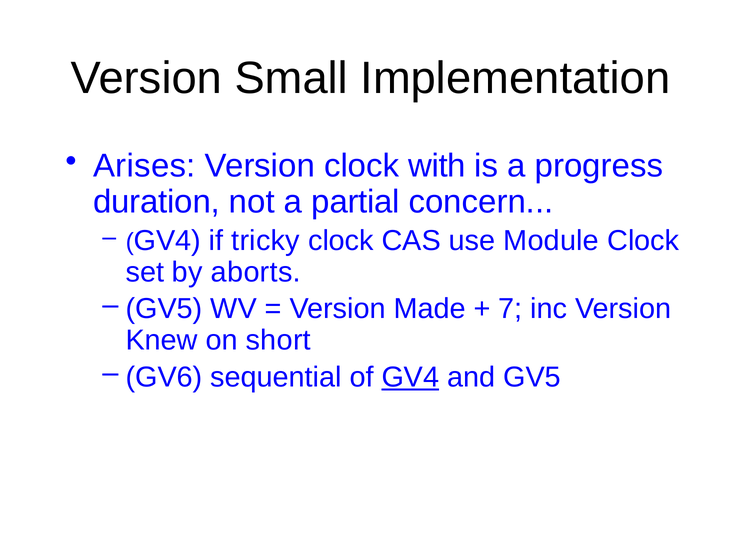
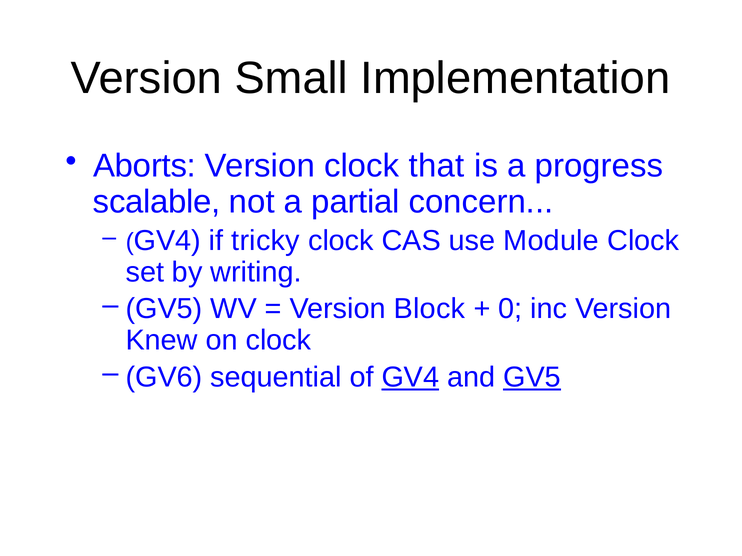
Arises: Arises -> Aborts
with: with -> that
duration: duration -> scalable
aborts: aborts -> writing
Made: Made -> Block
7: 7 -> 0
on short: short -> clock
GV5 underline: none -> present
